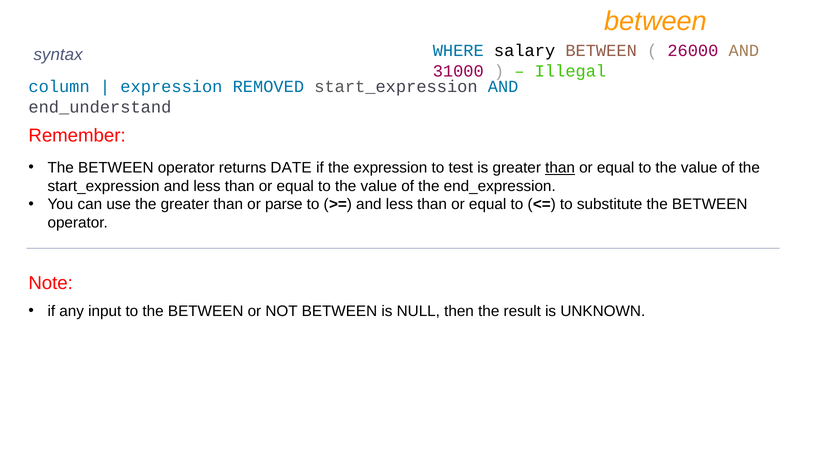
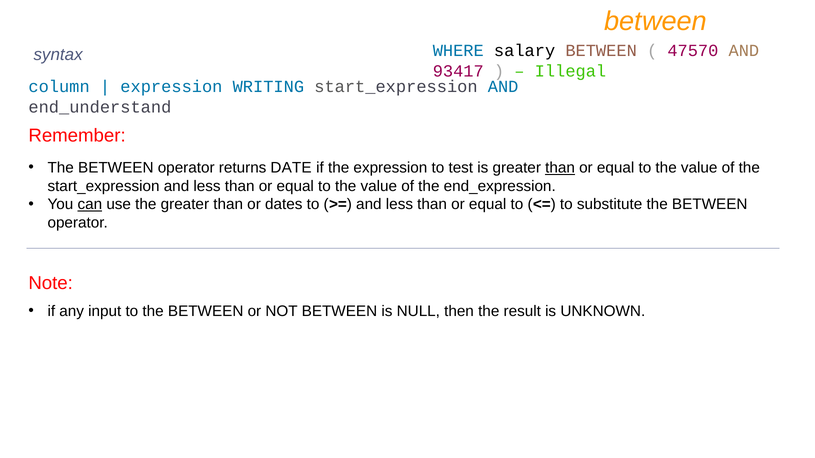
26000: 26000 -> 47570
31000: 31000 -> 93417
REMOVED: REMOVED -> WRITING
can underline: none -> present
parse: parse -> dates
